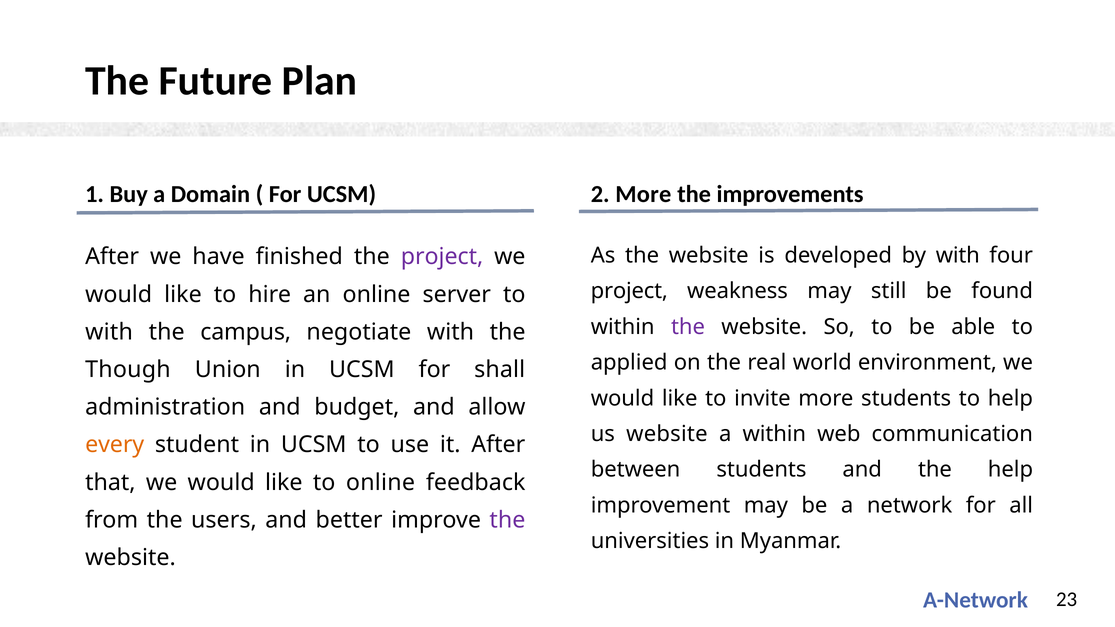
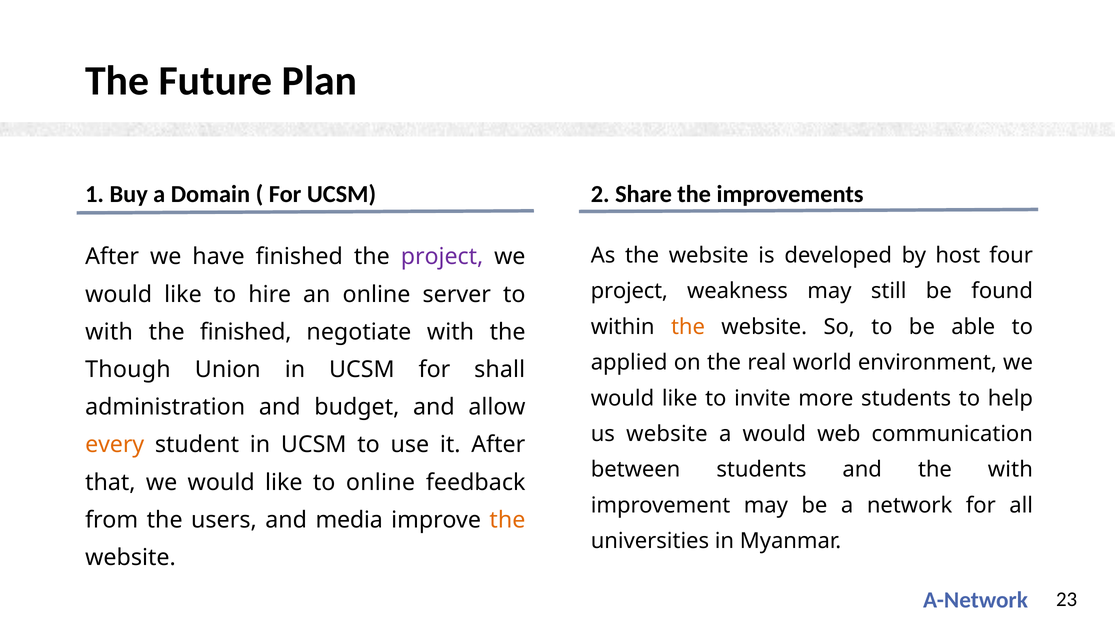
2 More: More -> Share
by with: with -> host
the at (688, 327) colour: purple -> orange
the campus: campus -> finished
a within: within -> would
the help: help -> with
better: better -> media
the at (507, 520) colour: purple -> orange
